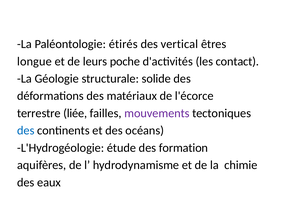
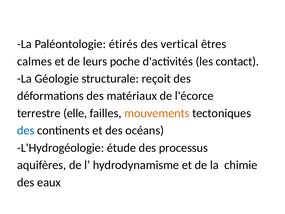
longue: longue -> calmes
solide: solide -> reçoit
liée: liée -> elle
mouvements colour: purple -> orange
formation: formation -> processus
